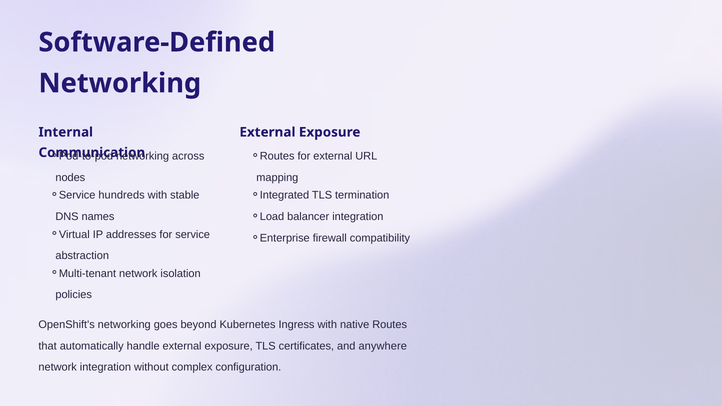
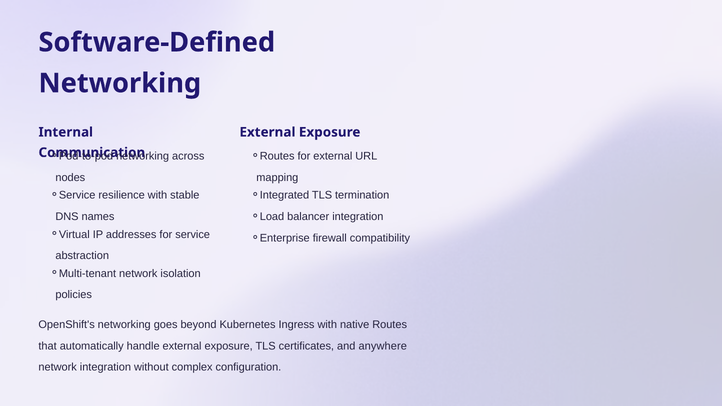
hundreds: hundreds -> resilience
